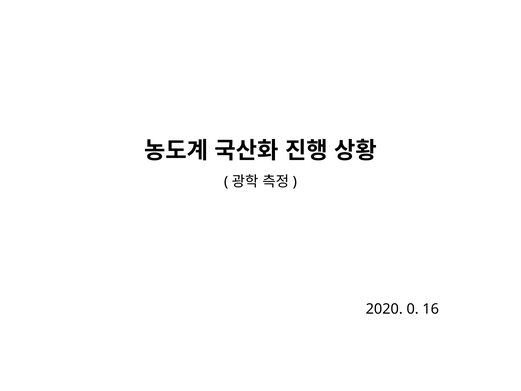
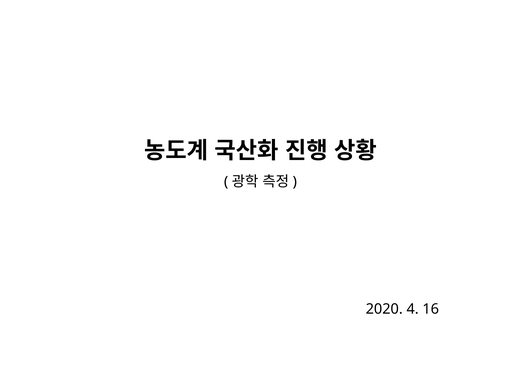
0: 0 -> 4
